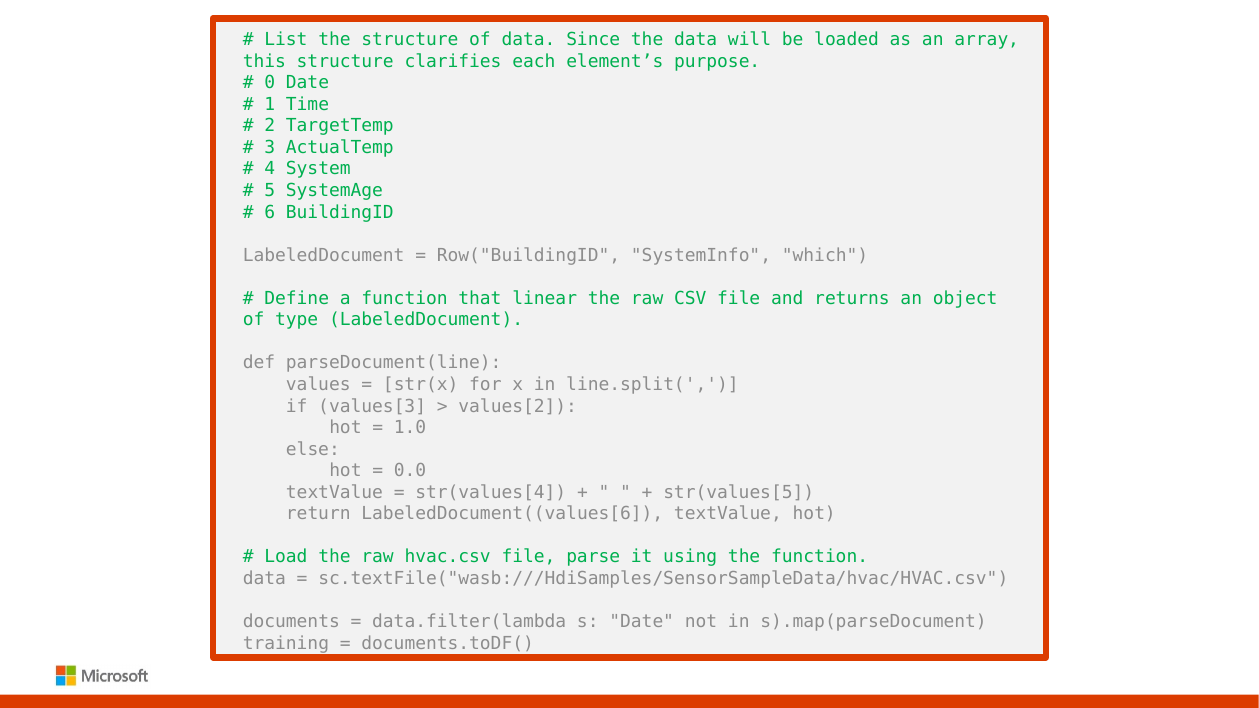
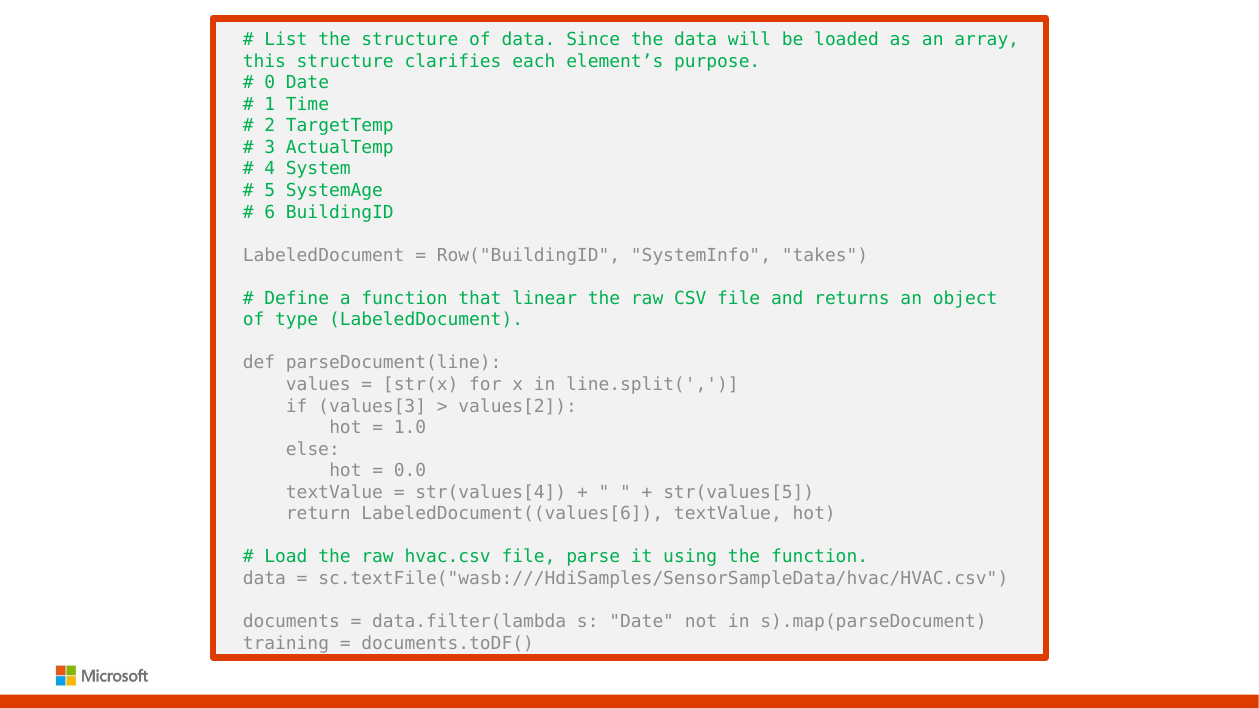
which: which -> takes
